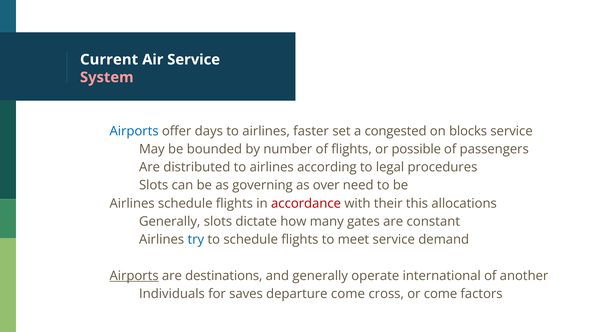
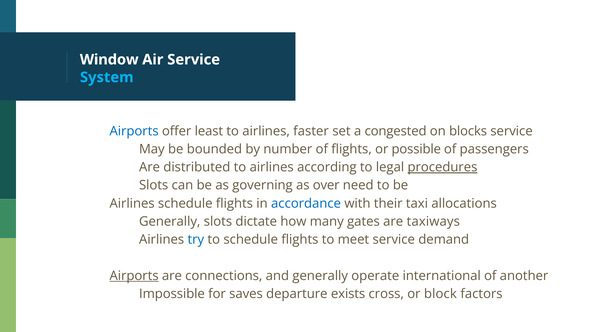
Current: Current -> Window
System colour: pink -> light blue
days: days -> least
procedures underline: none -> present
accordance colour: red -> blue
this: this -> taxi
constant: constant -> taxiways
destinations: destinations -> connections
Individuals: Individuals -> Impossible
departure come: come -> exists
or come: come -> block
